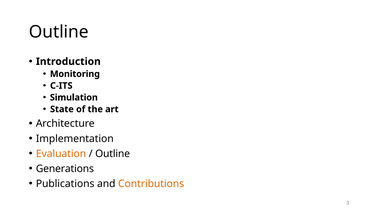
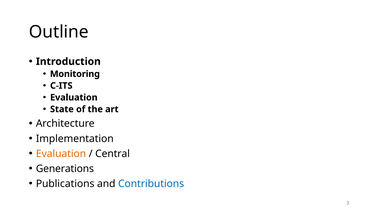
Simulation at (74, 97): Simulation -> Evaluation
Outline at (113, 153): Outline -> Central
Contributions colour: orange -> blue
